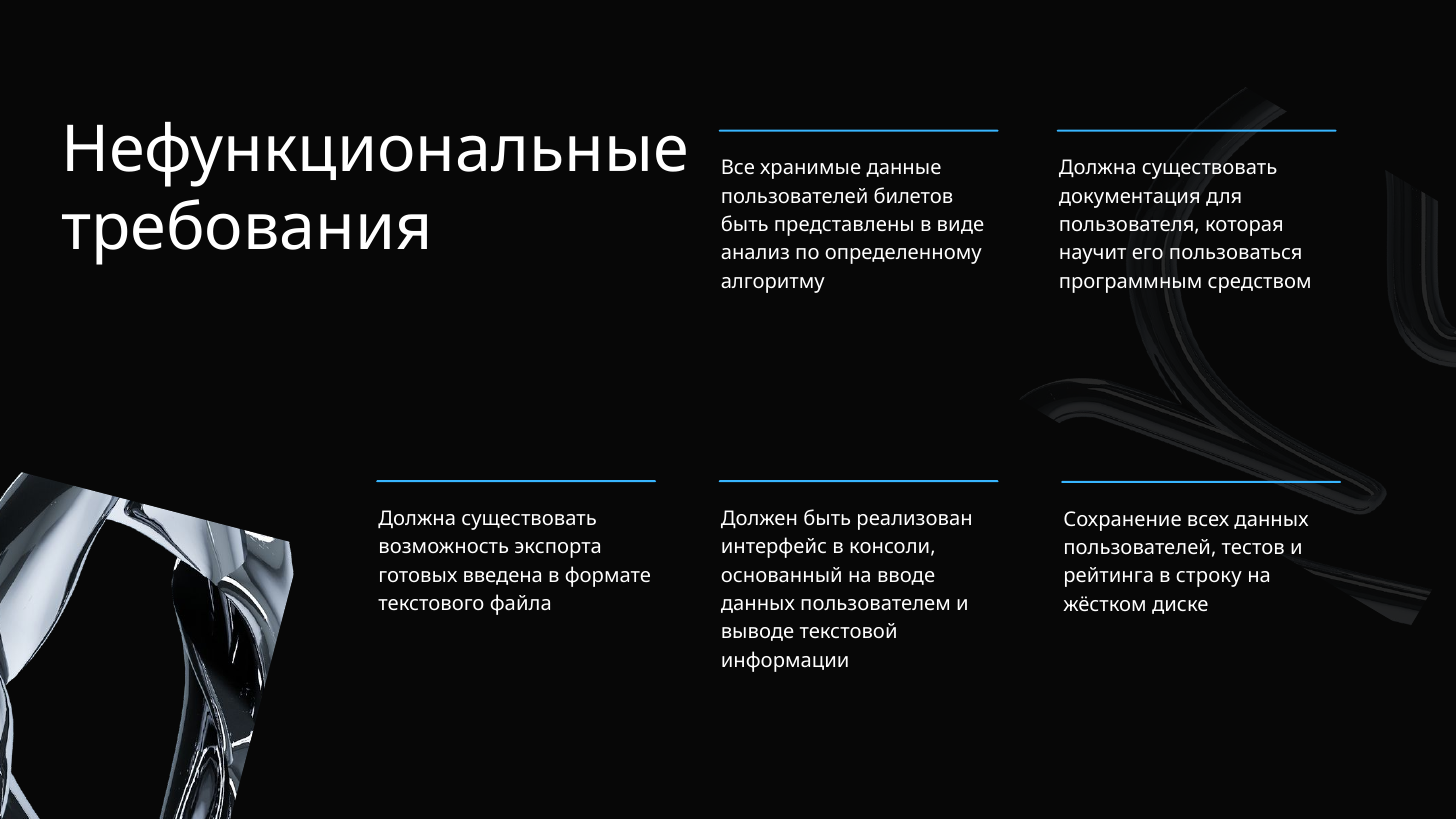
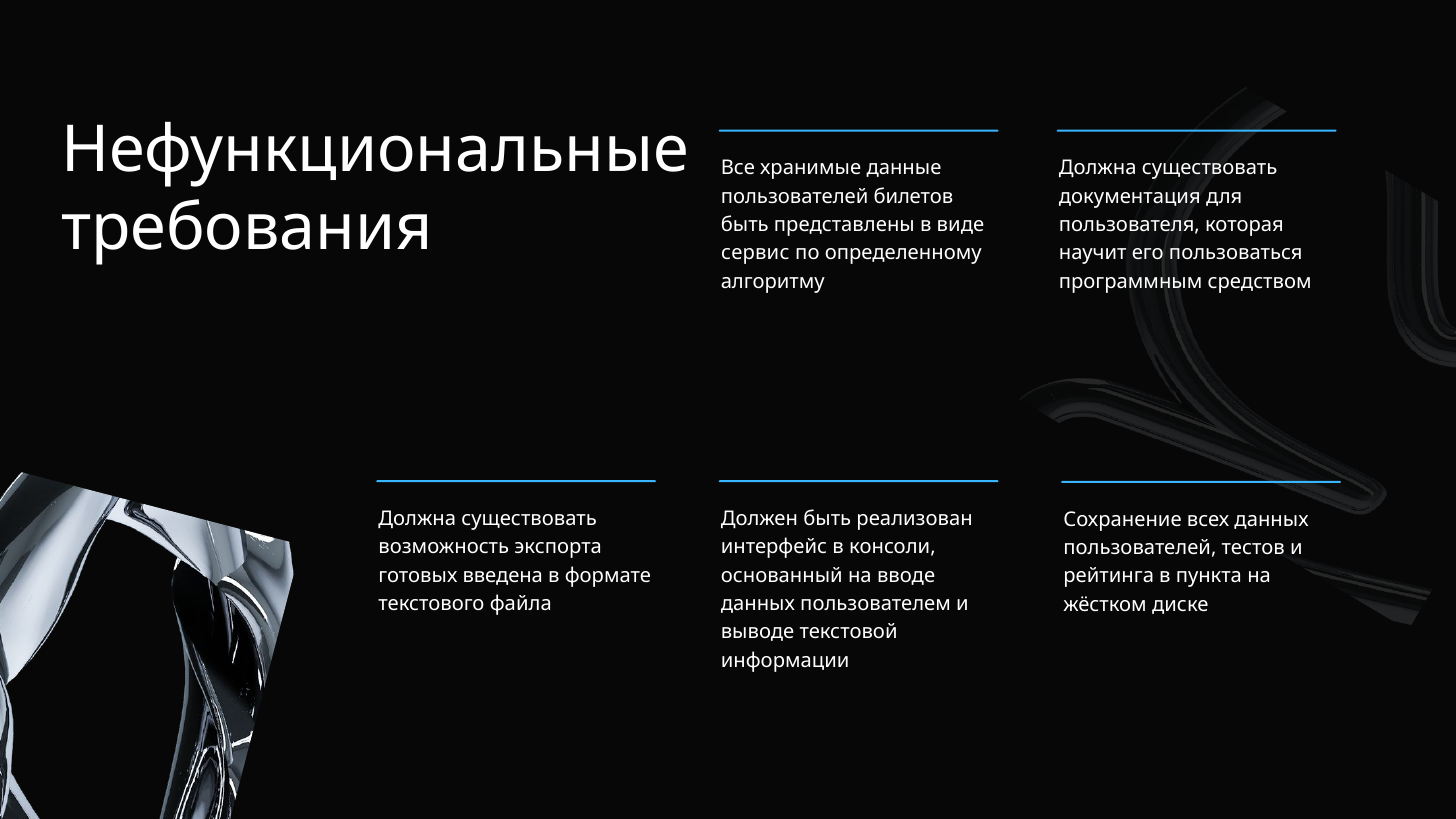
анализ: анализ -> сервис
строку: строку -> пункта
